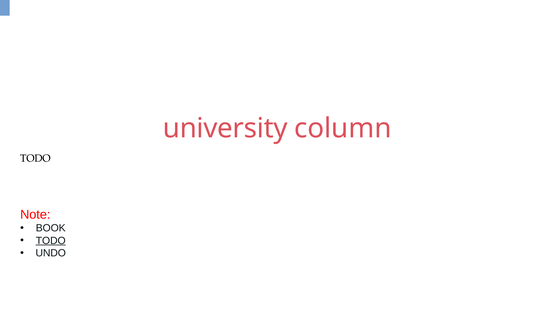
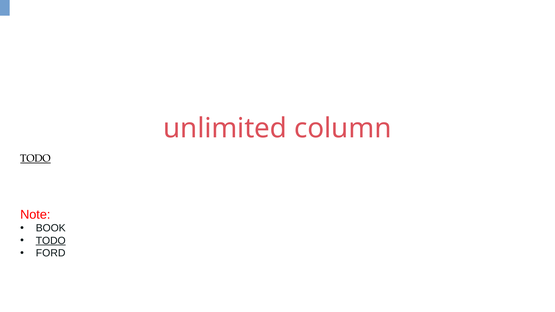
university: university -> unlimited
TODO at (35, 159) underline: none -> present
UNDO: UNDO -> FORD
